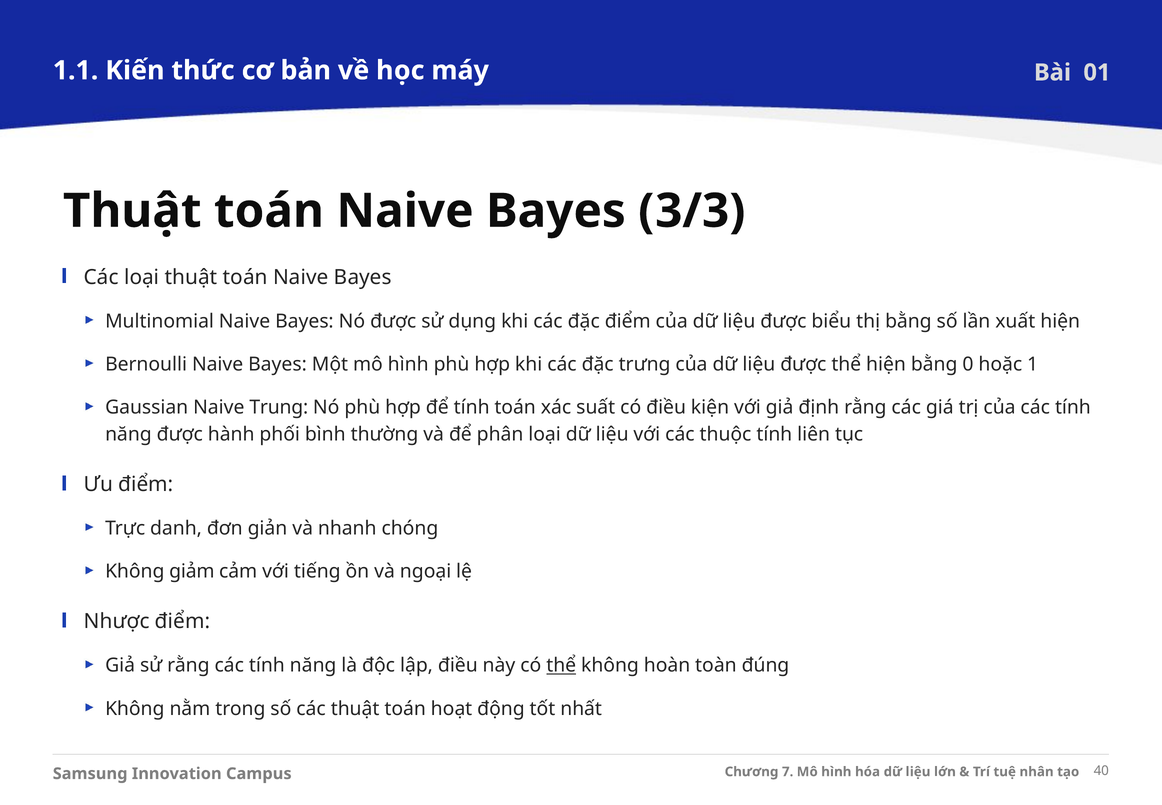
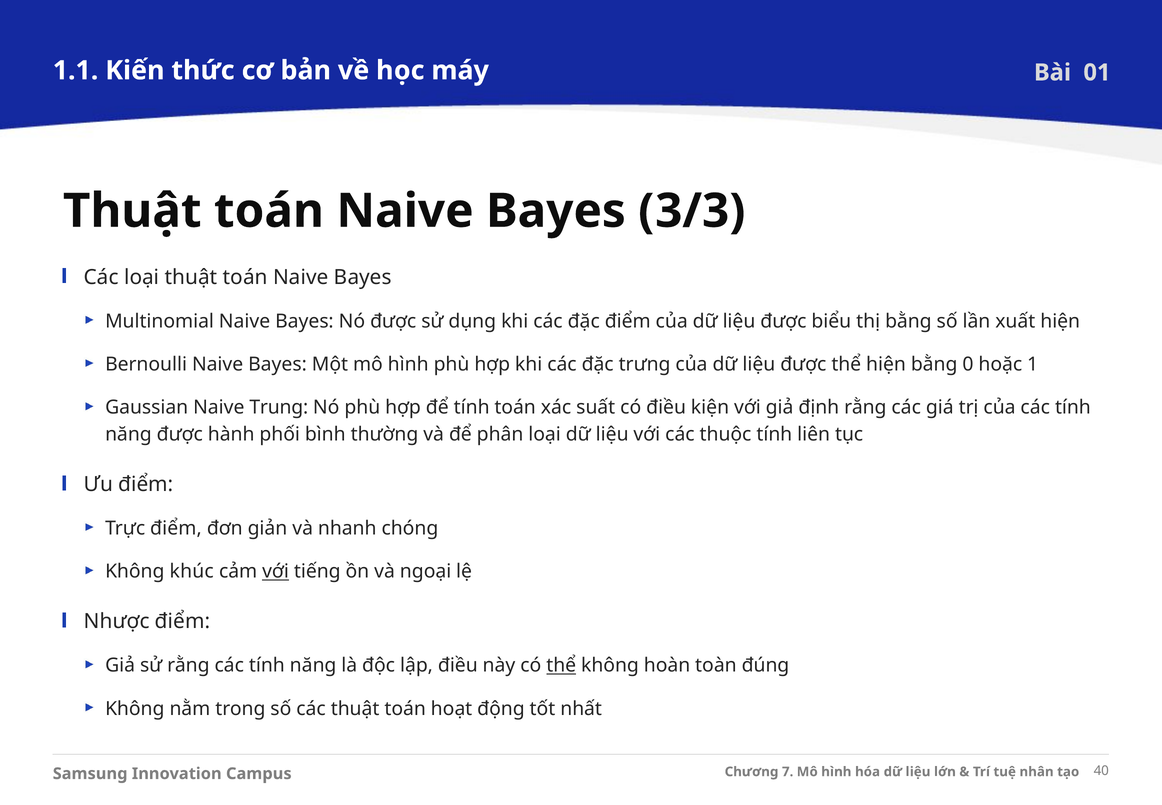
Trực danh: danh -> điểm
giảm: giảm -> khúc
với at (276, 571) underline: none -> present
